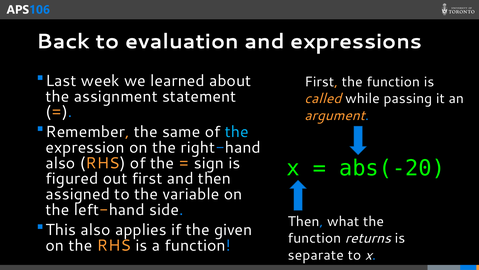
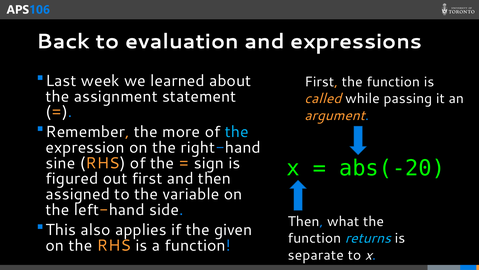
same: same -> more
also at (60, 163): also -> sine
returns colour: white -> light blue
